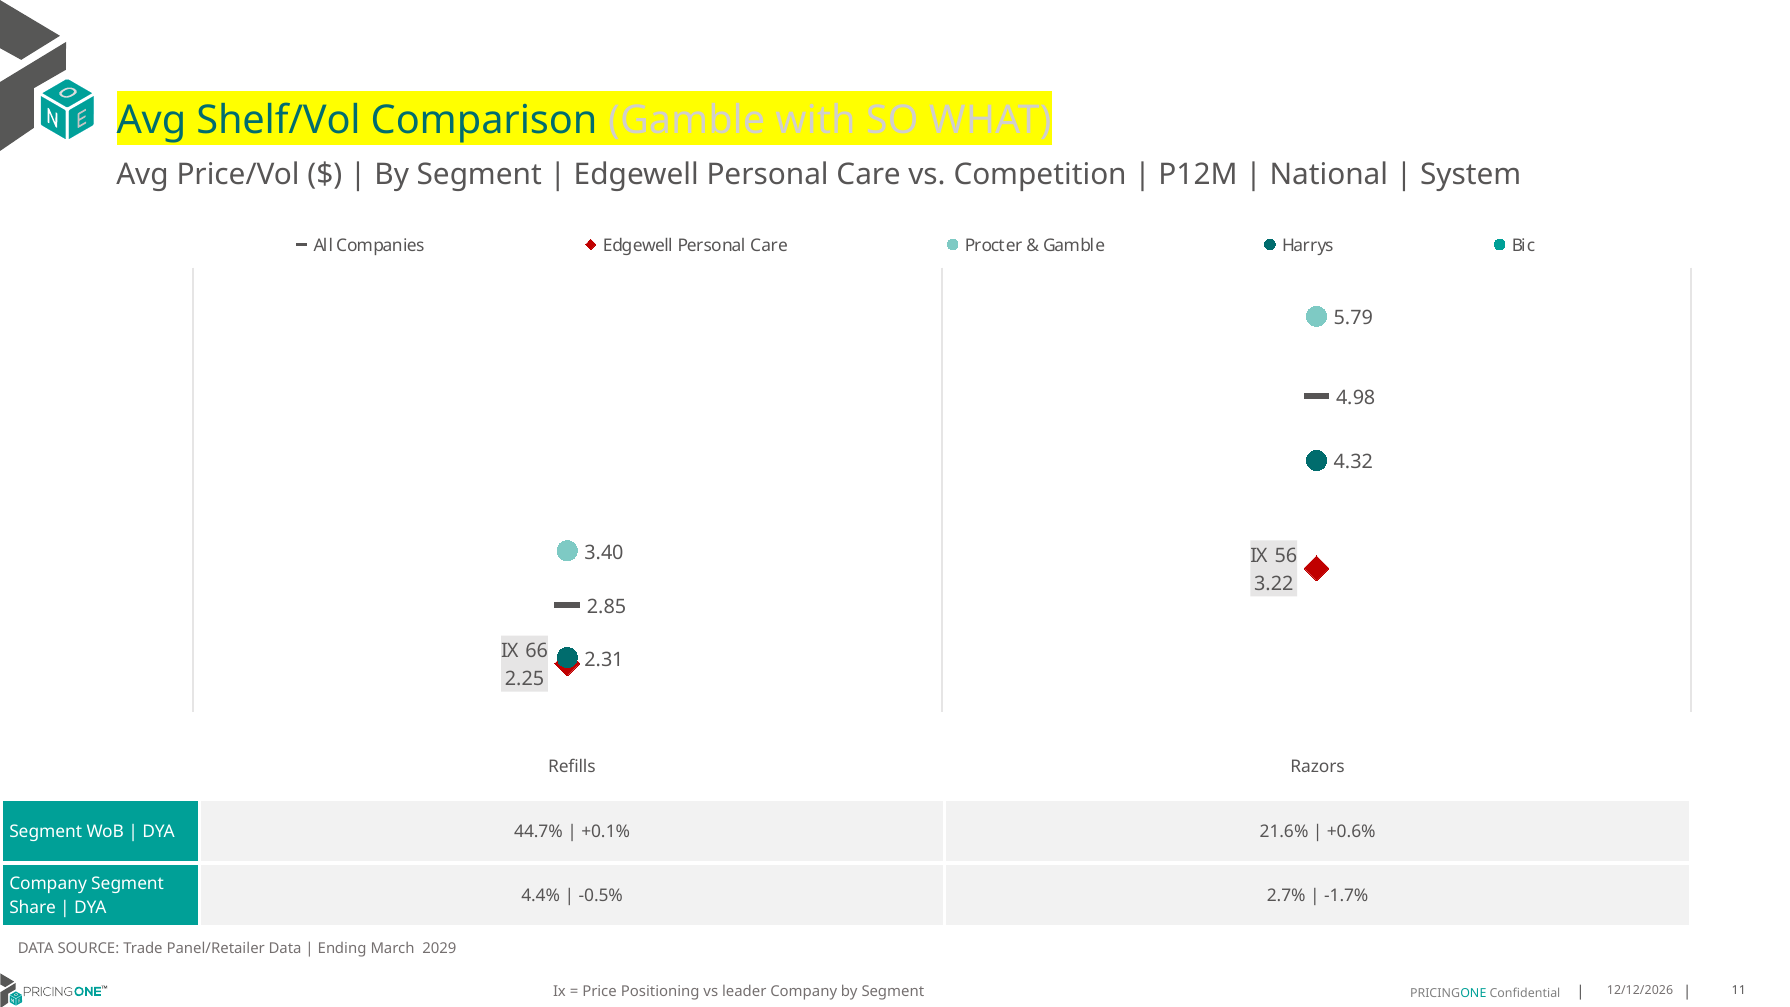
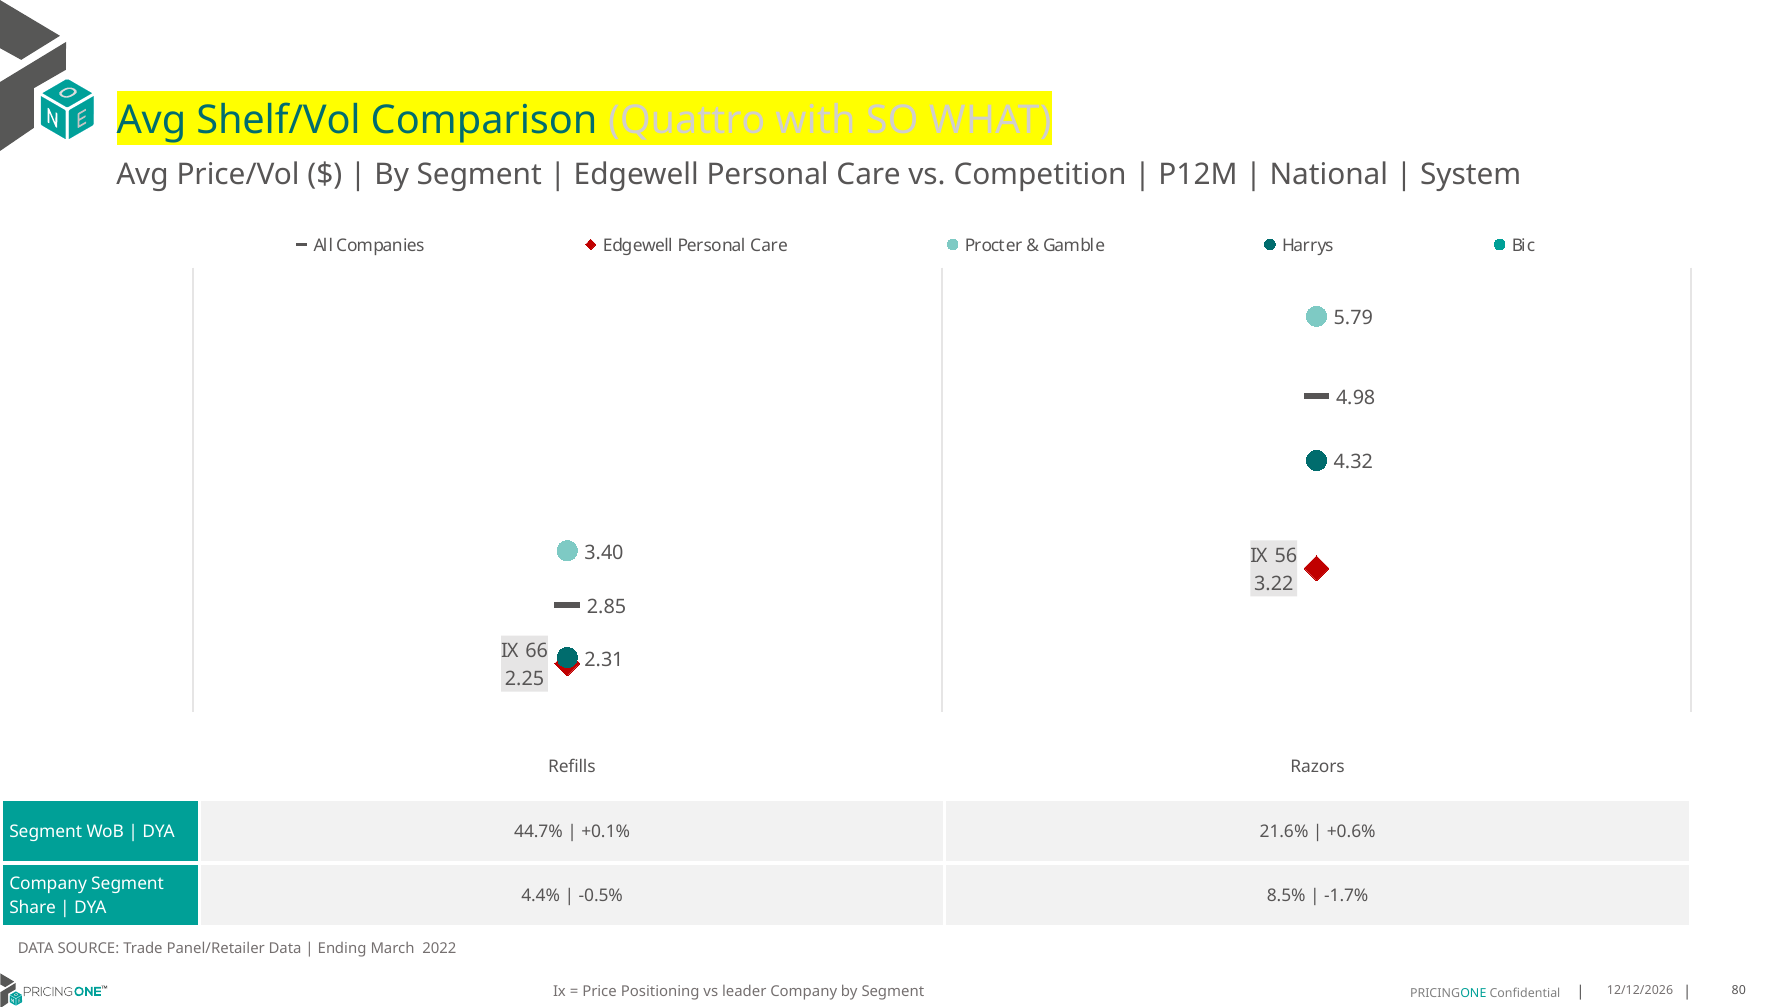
Comparison Gamble: Gamble -> Quattro
2.7%: 2.7% -> 8.5%
2029: 2029 -> 2022
11: 11 -> 80
